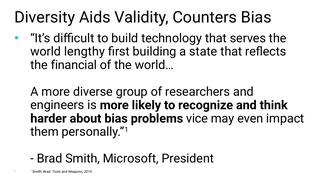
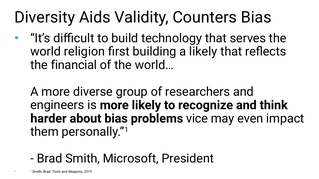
lengthy: lengthy -> religion
a state: state -> likely
